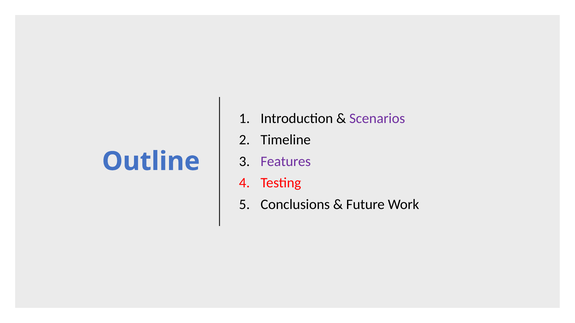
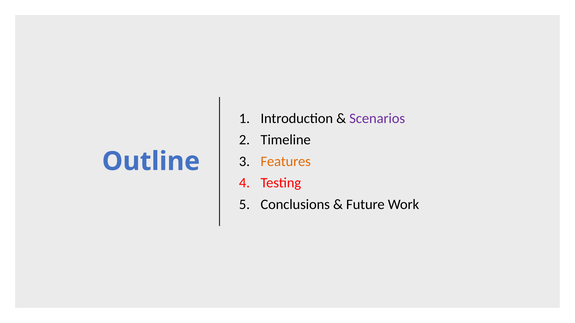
Features colour: purple -> orange
